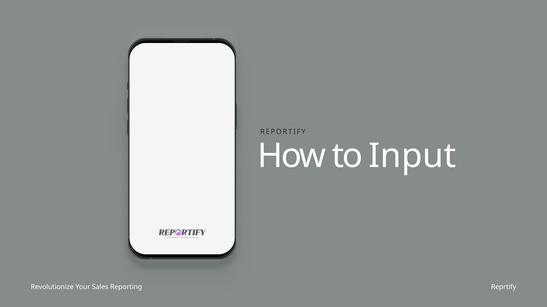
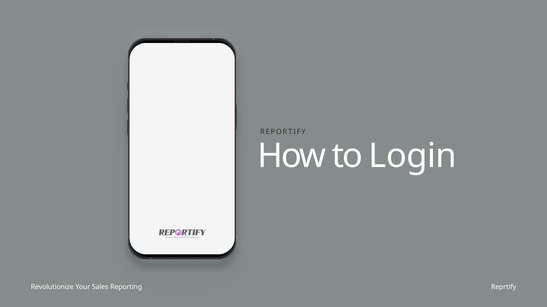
Input: Input -> Login
